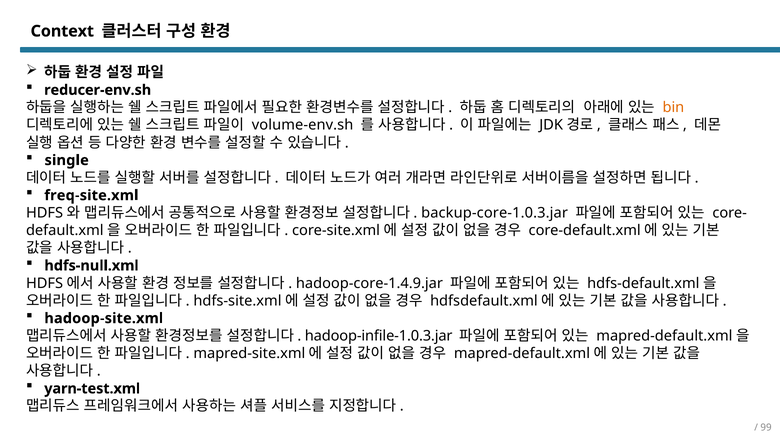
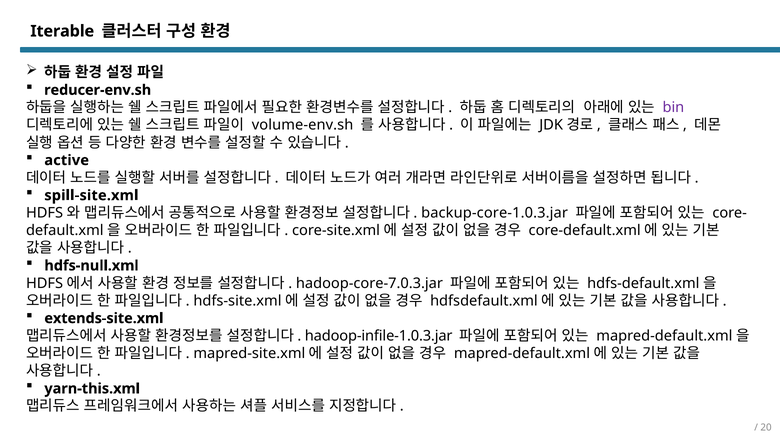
Context: Context -> Iterable
bin colour: orange -> purple
single: single -> active
freq-site.xml: freq-site.xml -> spill-site.xml
hadoop-core-1.4.9.jar: hadoop-core-1.4.9.jar -> hadoop-core-7.0.3.jar
hadoop-site.xml: hadoop-site.xml -> extends-site.xml
yarn-test.xml: yarn-test.xml -> yarn-this.xml
99: 99 -> 20
